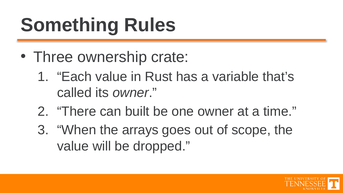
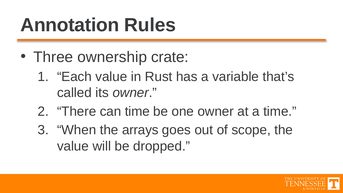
Something: Something -> Annotation
can built: built -> time
